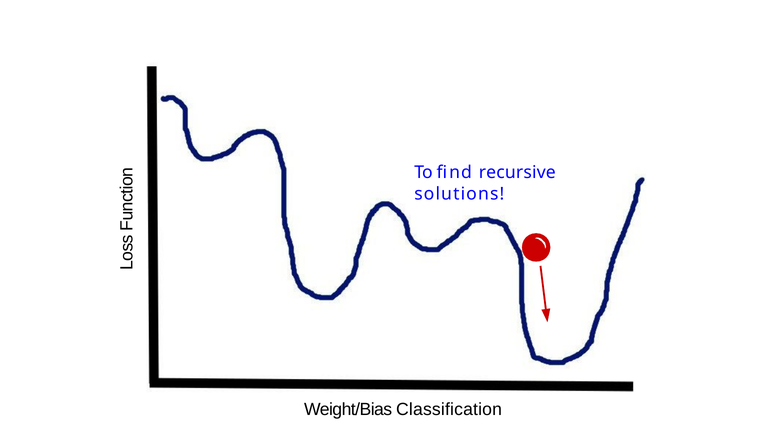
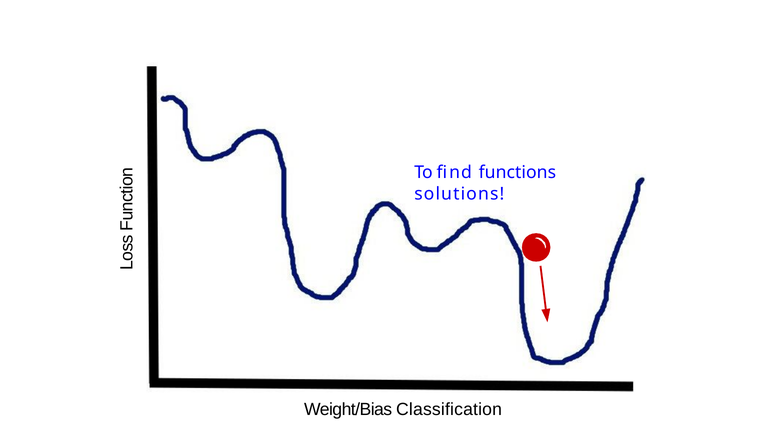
recursive: recursive -> functions
